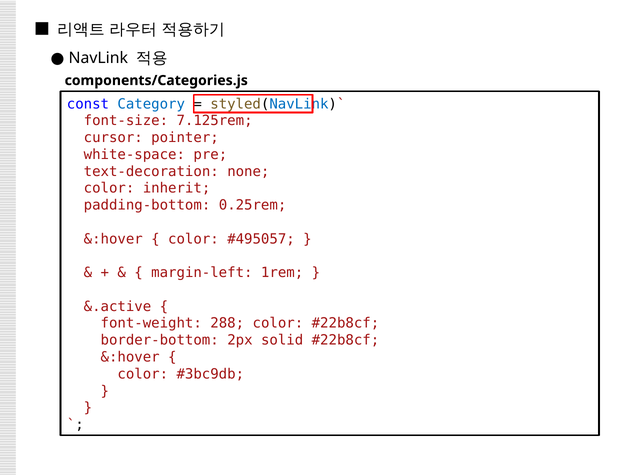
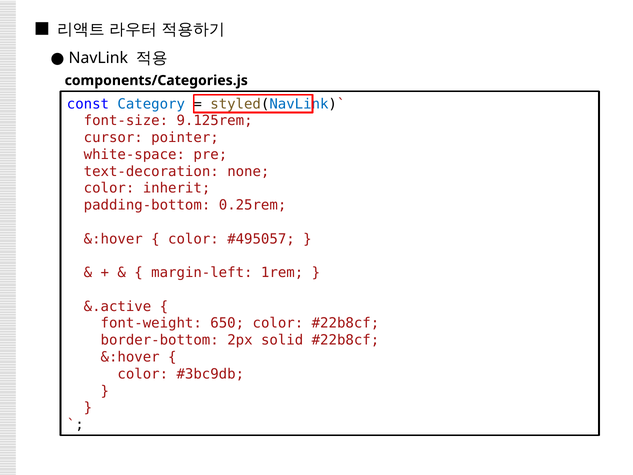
7.125rem: 7.125rem -> 9.125rem
288: 288 -> 650
